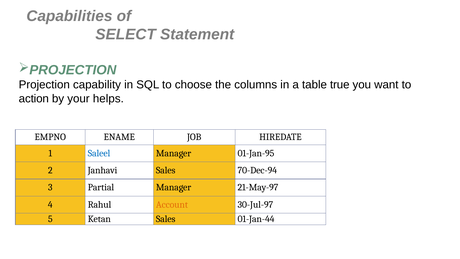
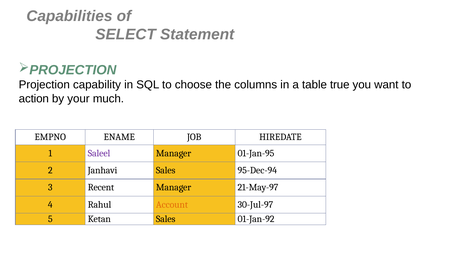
helps: helps -> much
Saleel colour: blue -> purple
70-Dec-94: 70-Dec-94 -> 95-Dec-94
Partial: Partial -> Recent
01-Jan-44: 01-Jan-44 -> 01-Jan-92
